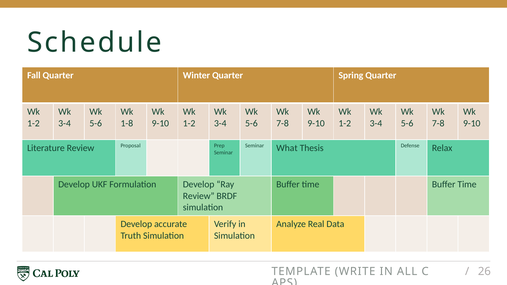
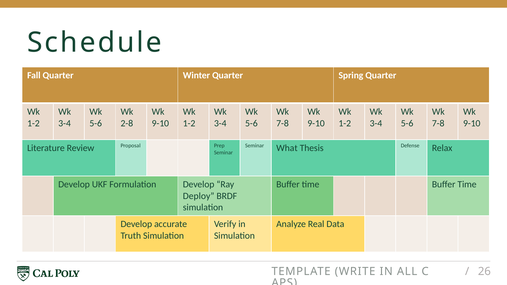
1-8: 1-8 -> 2-8
Review at (199, 196): Review -> Deploy
